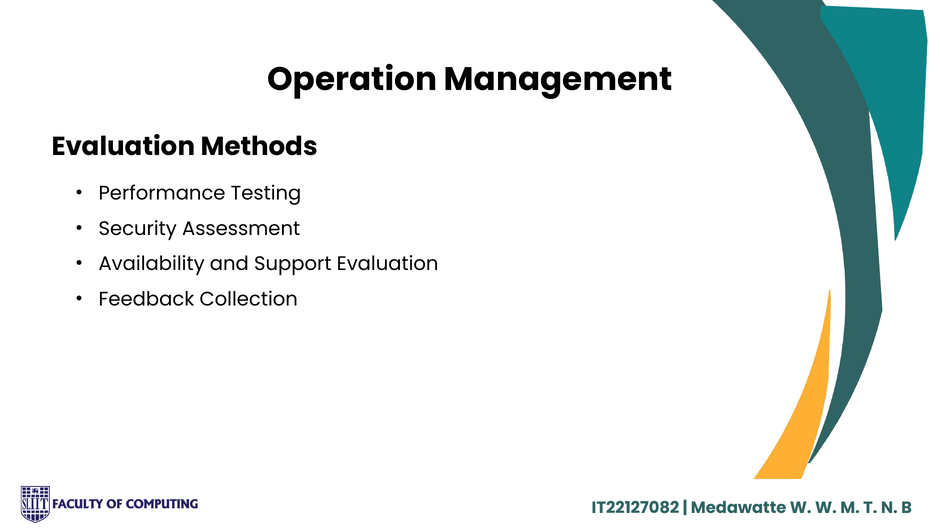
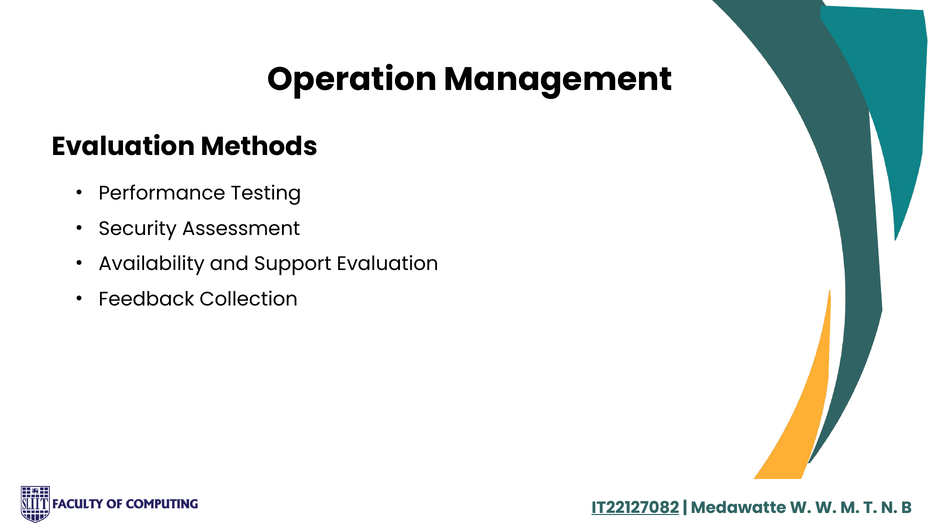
IT22127082 underline: none -> present
